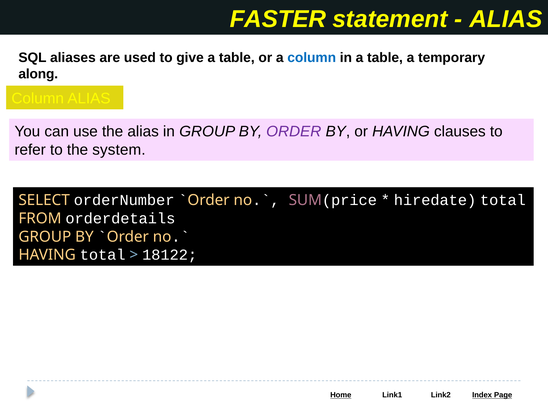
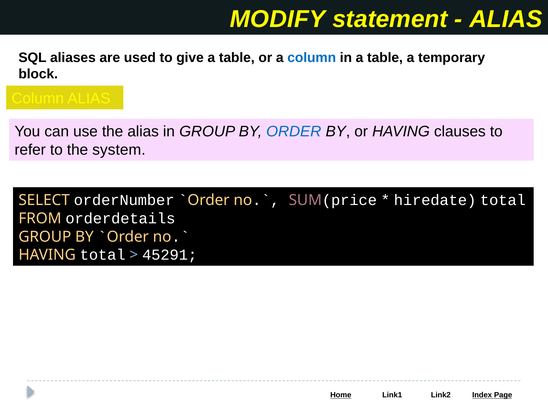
FASTER: FASTER -> MODIFY
along: along -> block
ORDER colour: purple -> blue
18122: 18122 -> 45291
